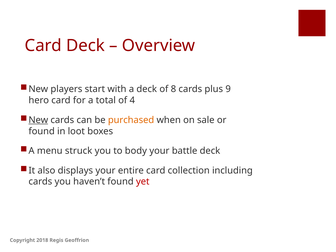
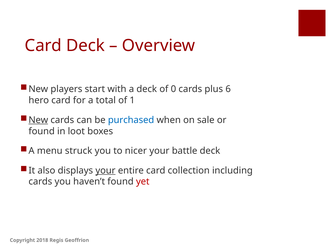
8: 8 -> 0
9: 9 -> 6
4: 4 -> 1
purchased colour: orange -> blue
body: body -> nicer
your at (105, 170) underline: none -> present
